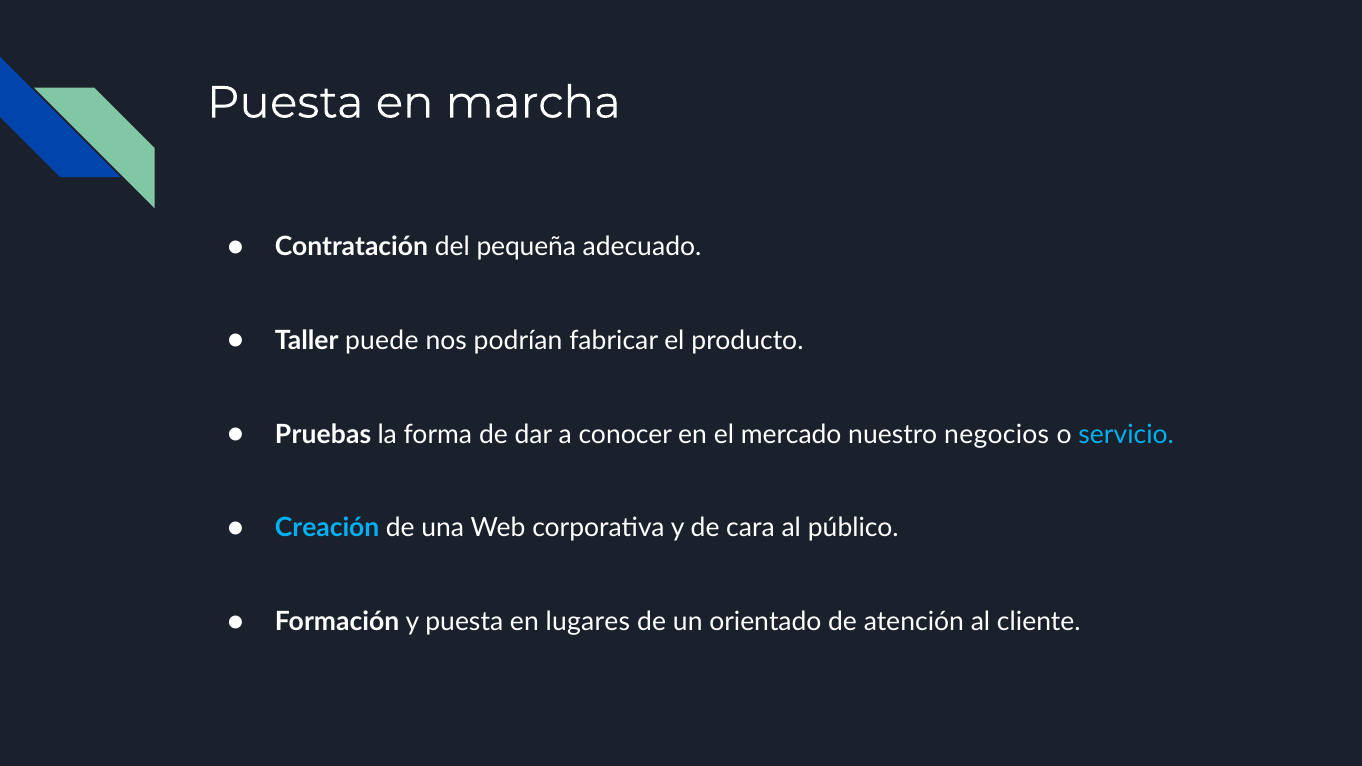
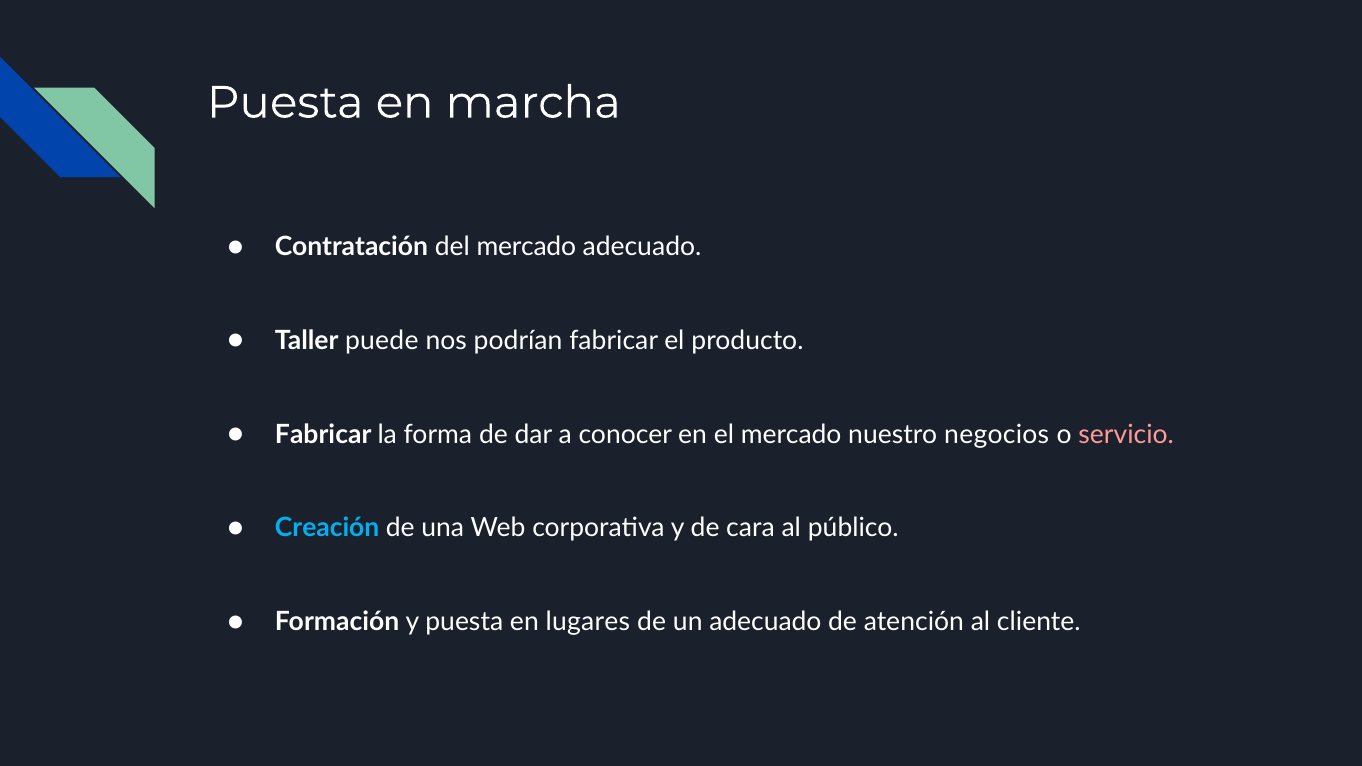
del pequeña: pequeña -> mercado
Pruebas at (323, 434): Pruebas -> Fabricar
servicio colour: light blue -> pink
un orientado: orientado -> adecuado
